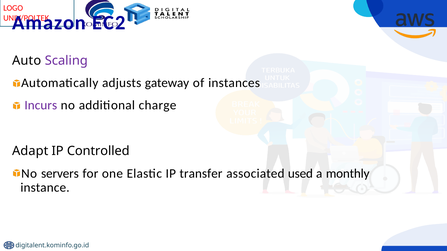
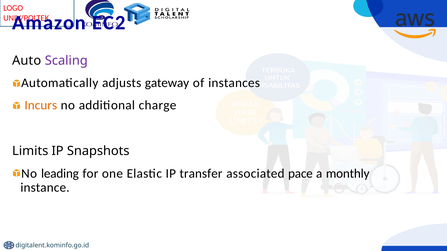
Incurs colour: purple -> orange
Adapt: Adapt -> Limits
Controlled: Controlled -> Snapshots
servers: servers -> leading
used: used -> pace
